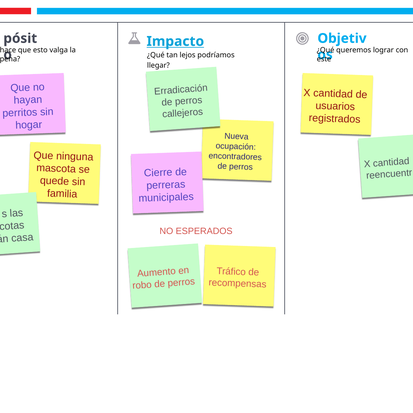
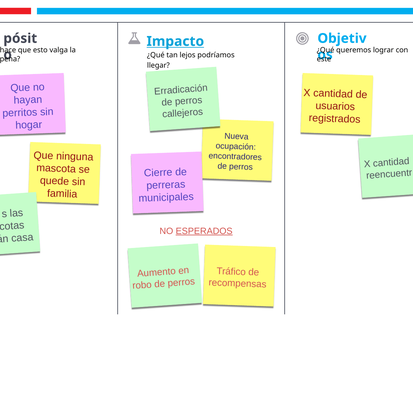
ESPERADOS underline: none -> present
